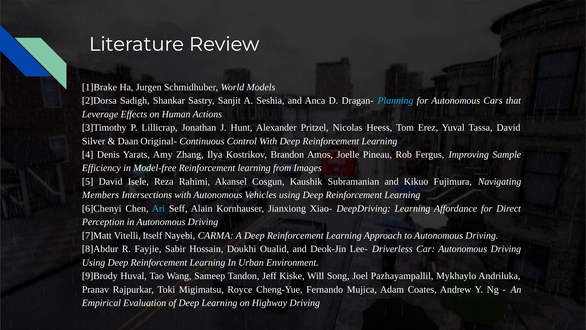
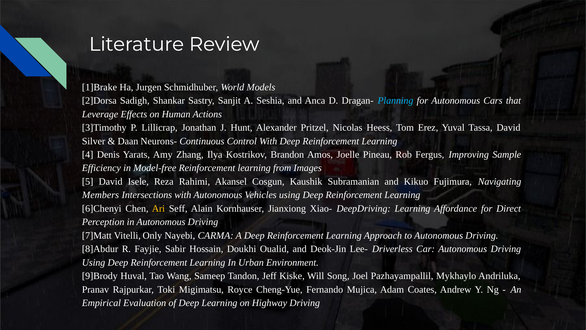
Original-: Original- -> Neurons-
Ari colour: light blue -> yellow
Itself: Itself -> Only
